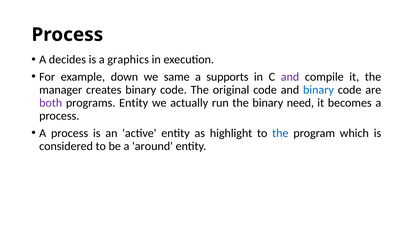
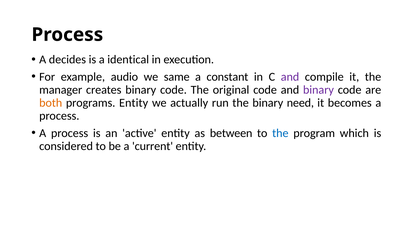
graphics: graphics -> identical
down: down -> audio
supports: supports -> constant
binary at (318, 90) colour: blue -> purple
both colour: purple -> orange
highlight: highlight -> between
around: around -> current
